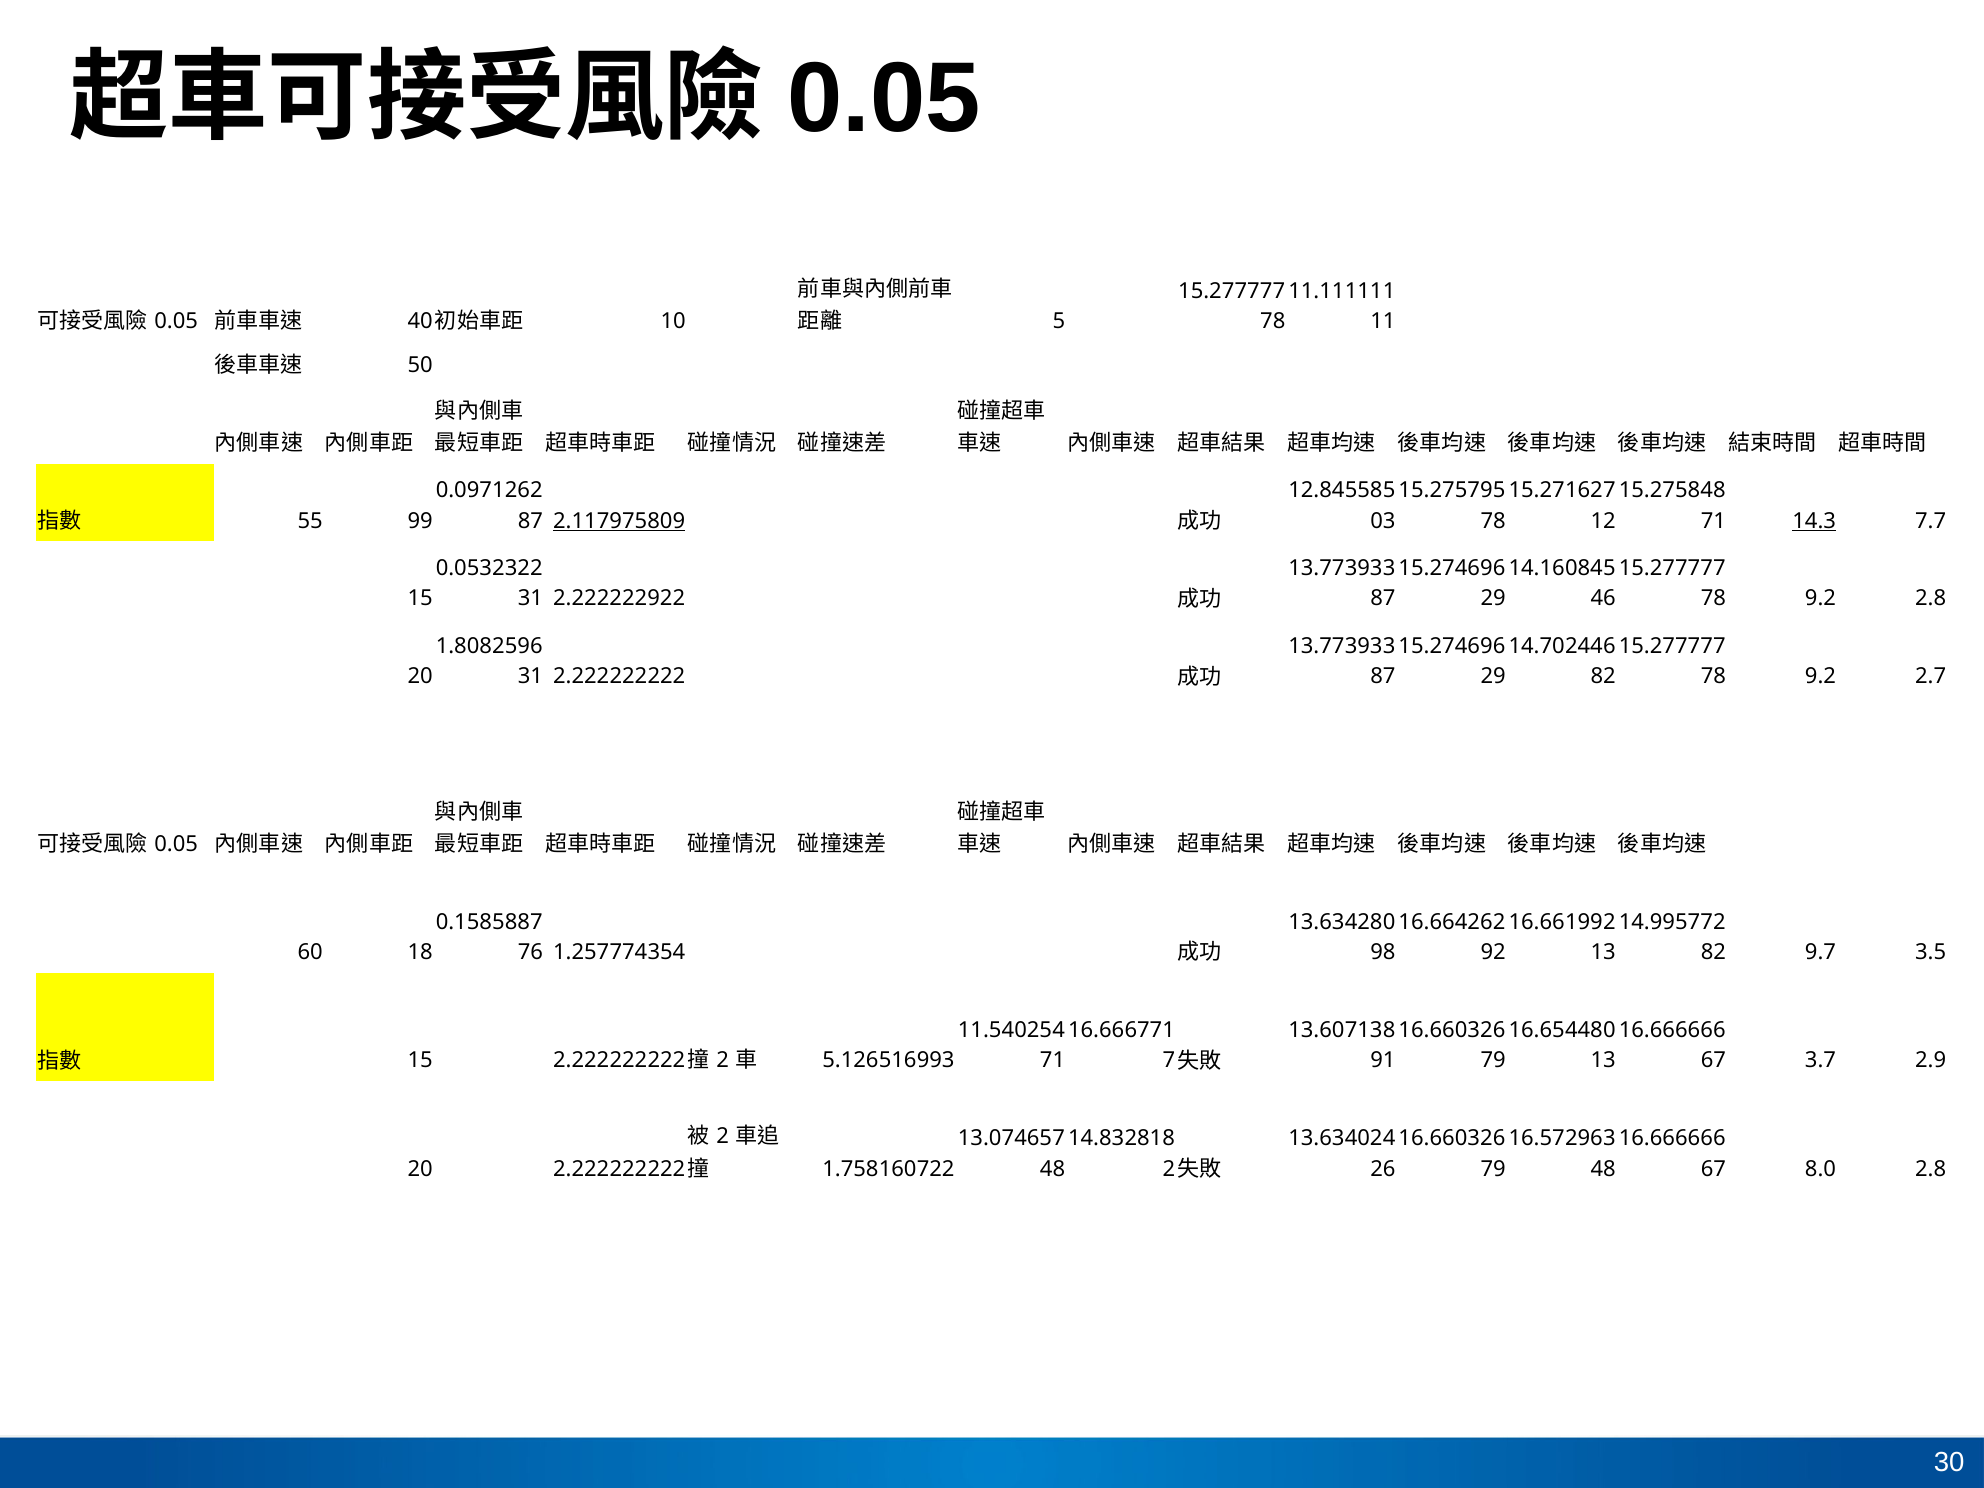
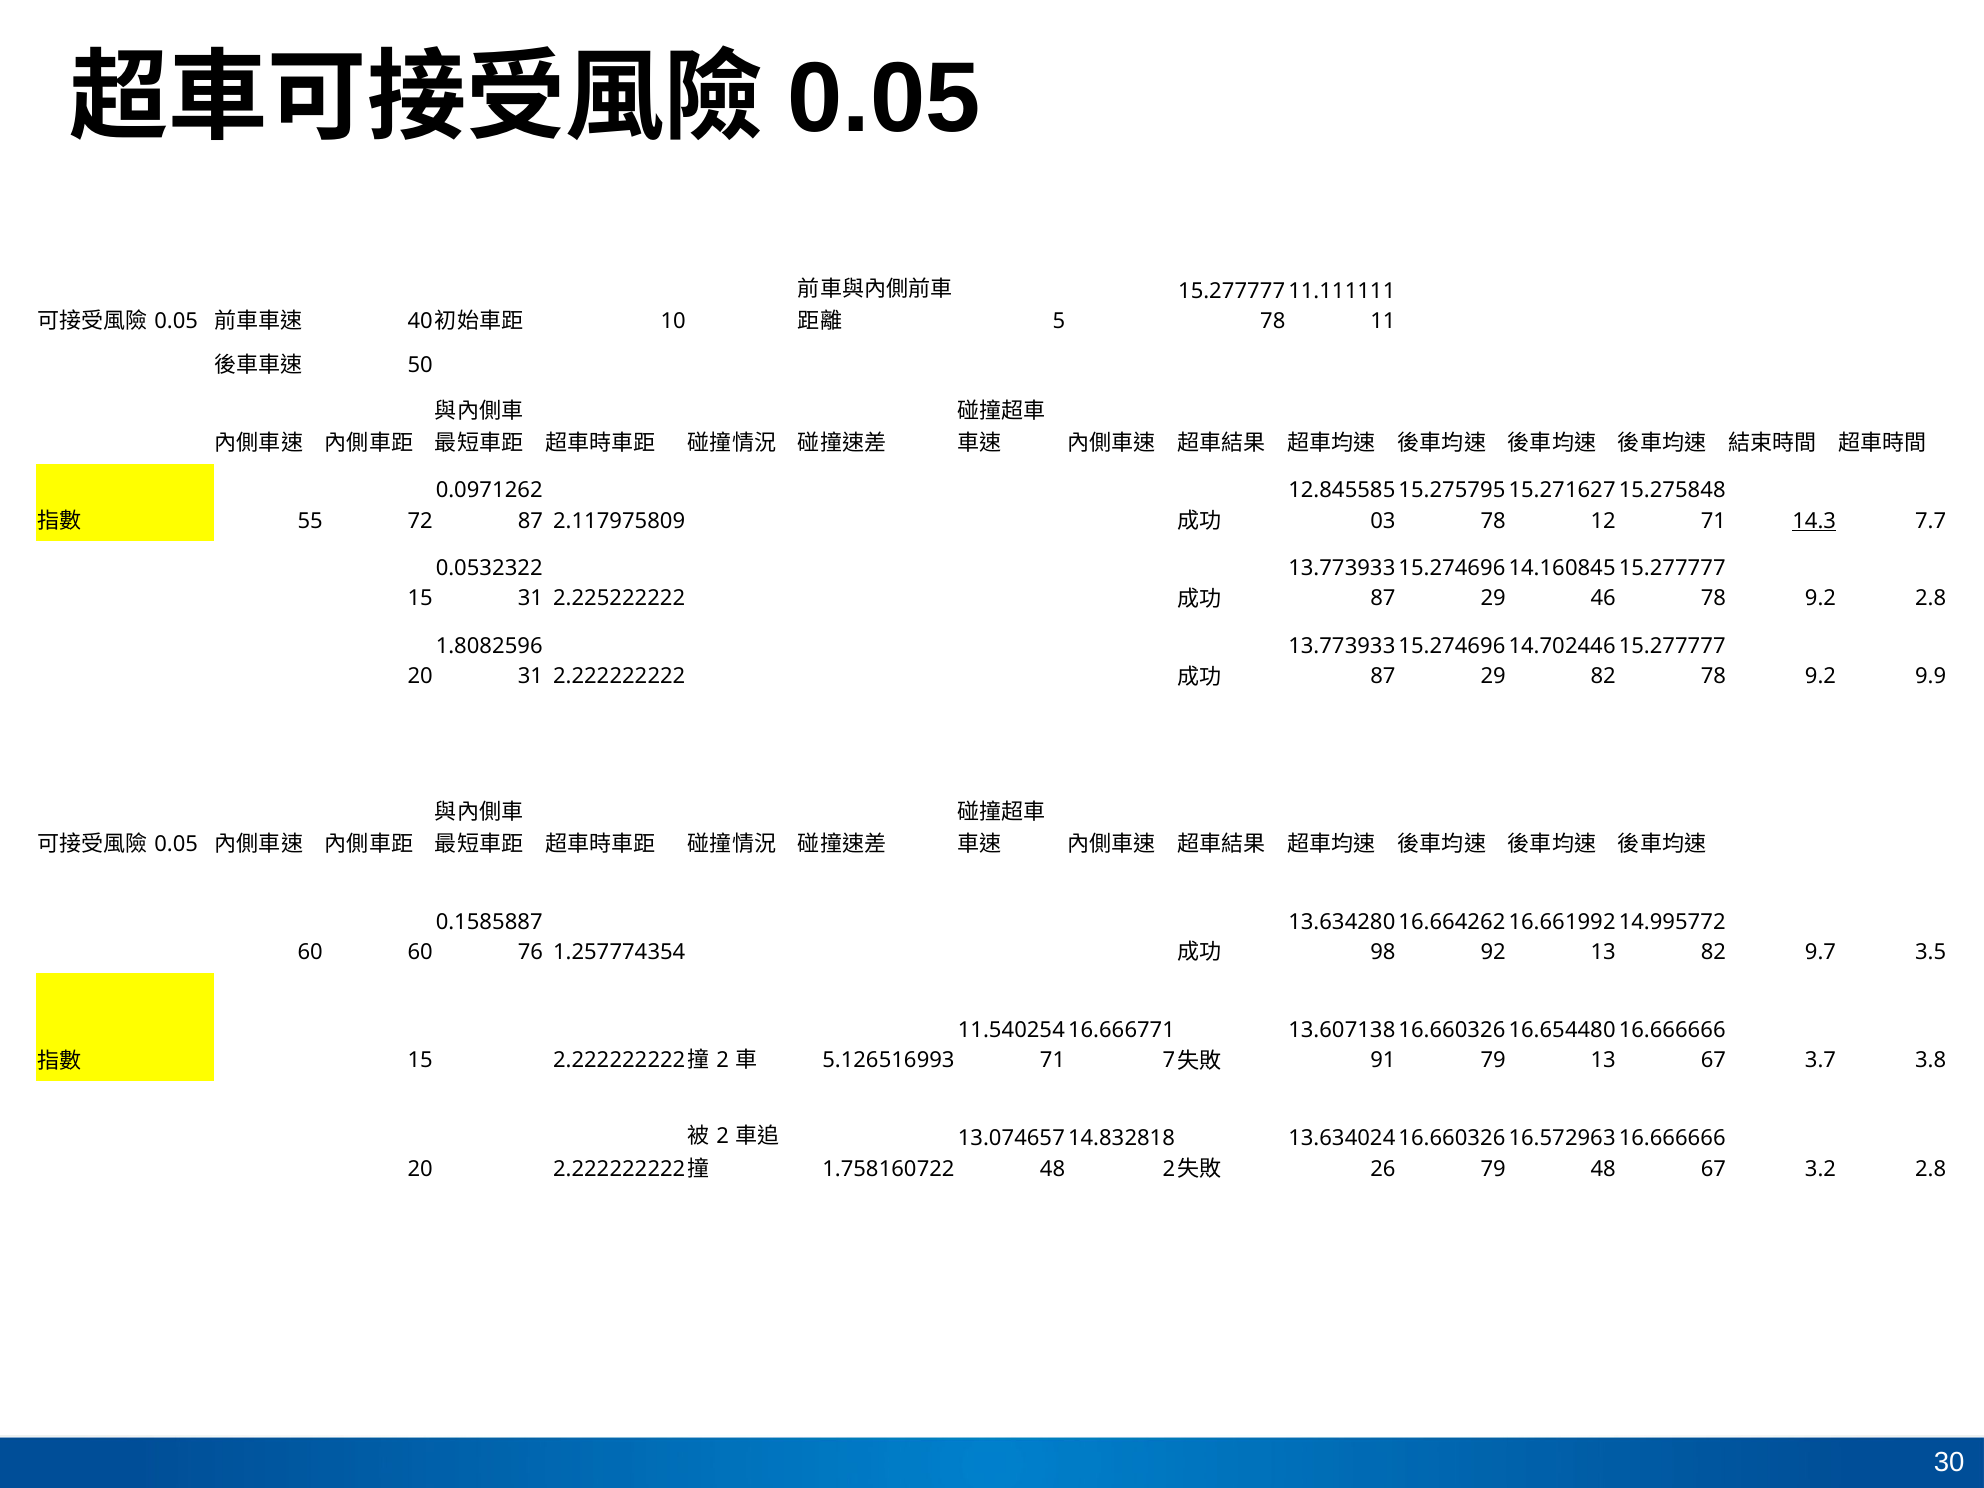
99: 99 -> 72
2.117975809 underline: present -> none
2.222222922: 2.222222922 -> 2.225222222
2.7: 2.7 -> 9.9
60 18: 18 -> 60
2.9: 2.9 -> 3.8
8.0: 8.0 -> 3.2
